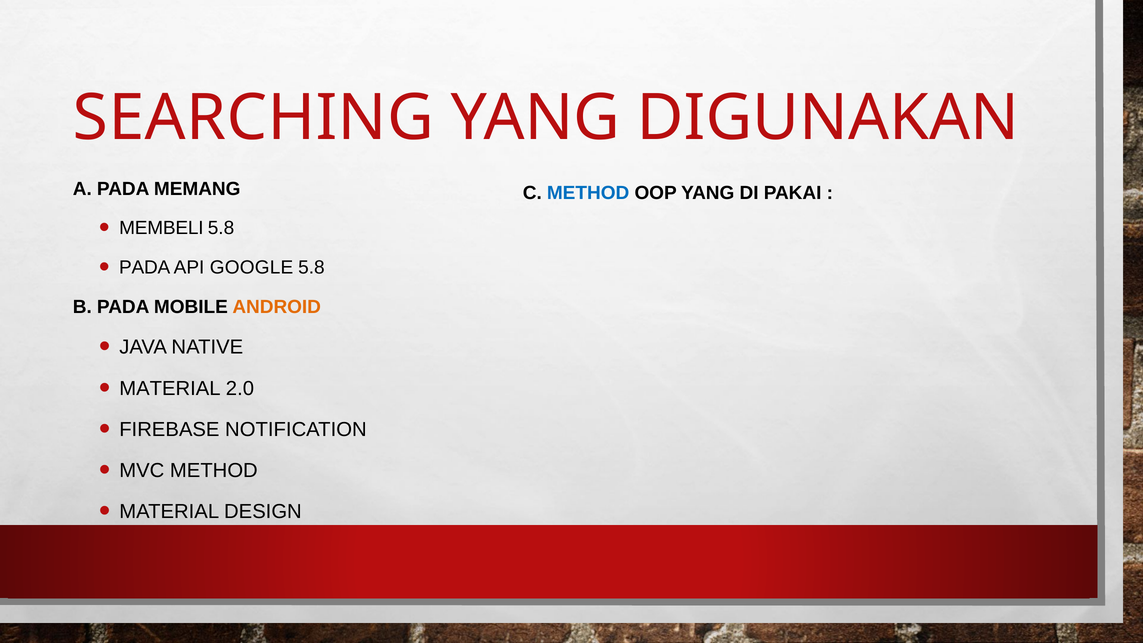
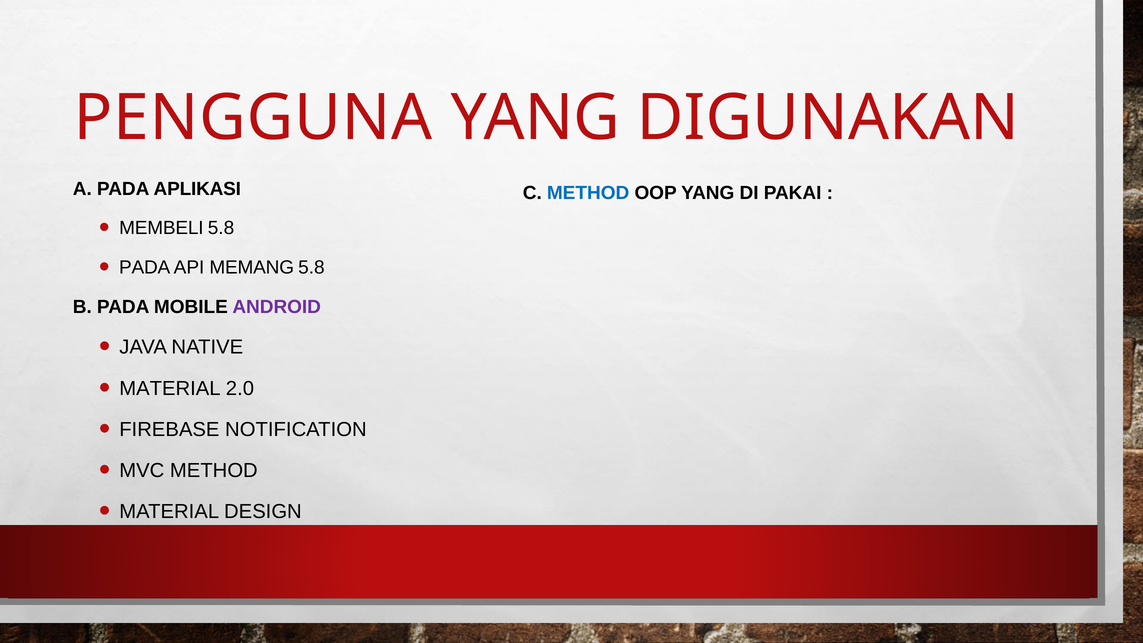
SEARCHING: SEARCHING -> PENGGUNA
MEMANG: MEMANG -> APLIKASI
GOOGLE: GOOGLE -> MEMANG
ANDROID colour: orange -> purple
